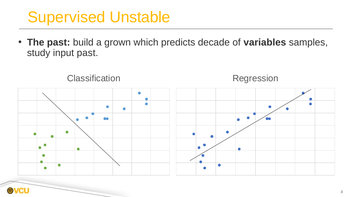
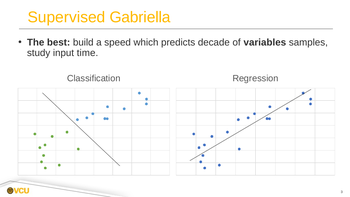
Unstable: Unstable -> Gabriella
The past: past -> best
grown: grown -> speed
input past: past -> time
